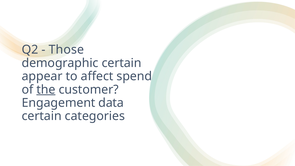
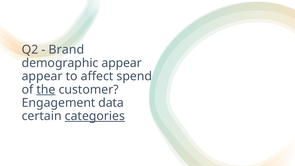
Those: Those -> Brand
demographic certain: certain -> appear
categories underline: none -> present
